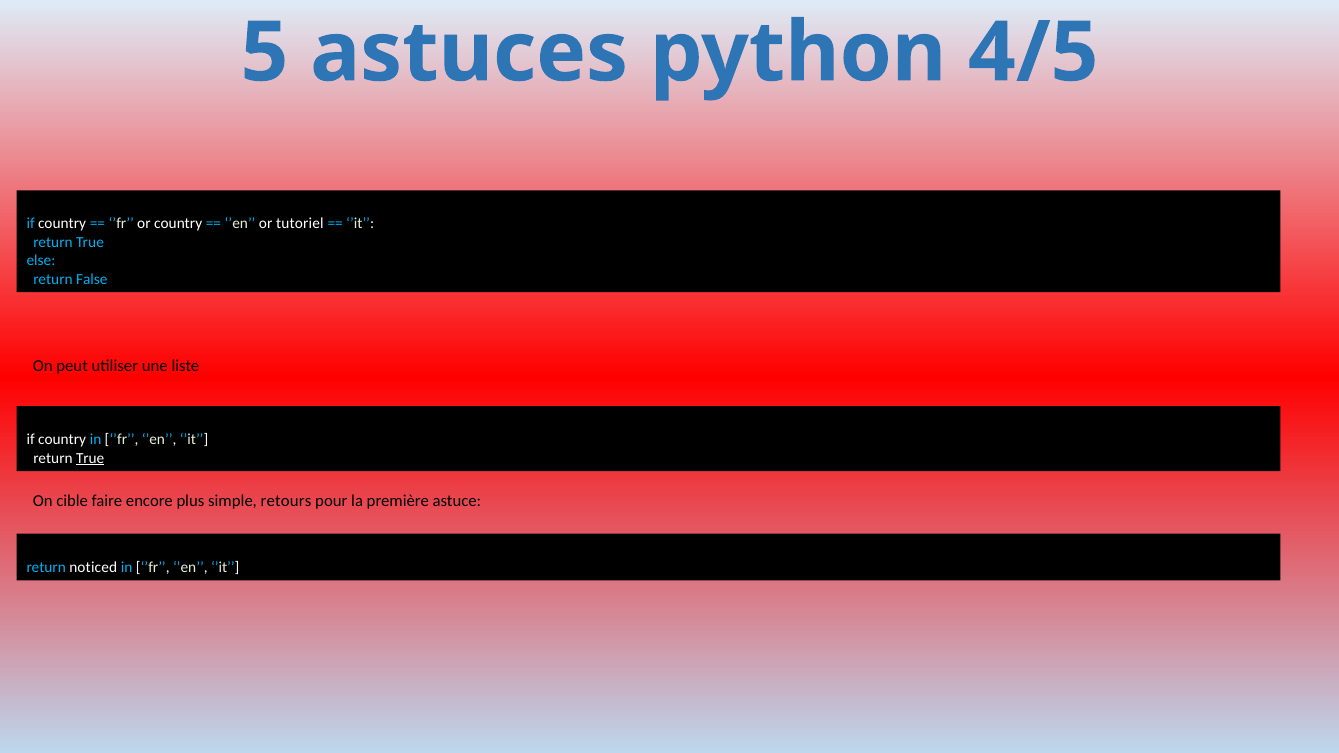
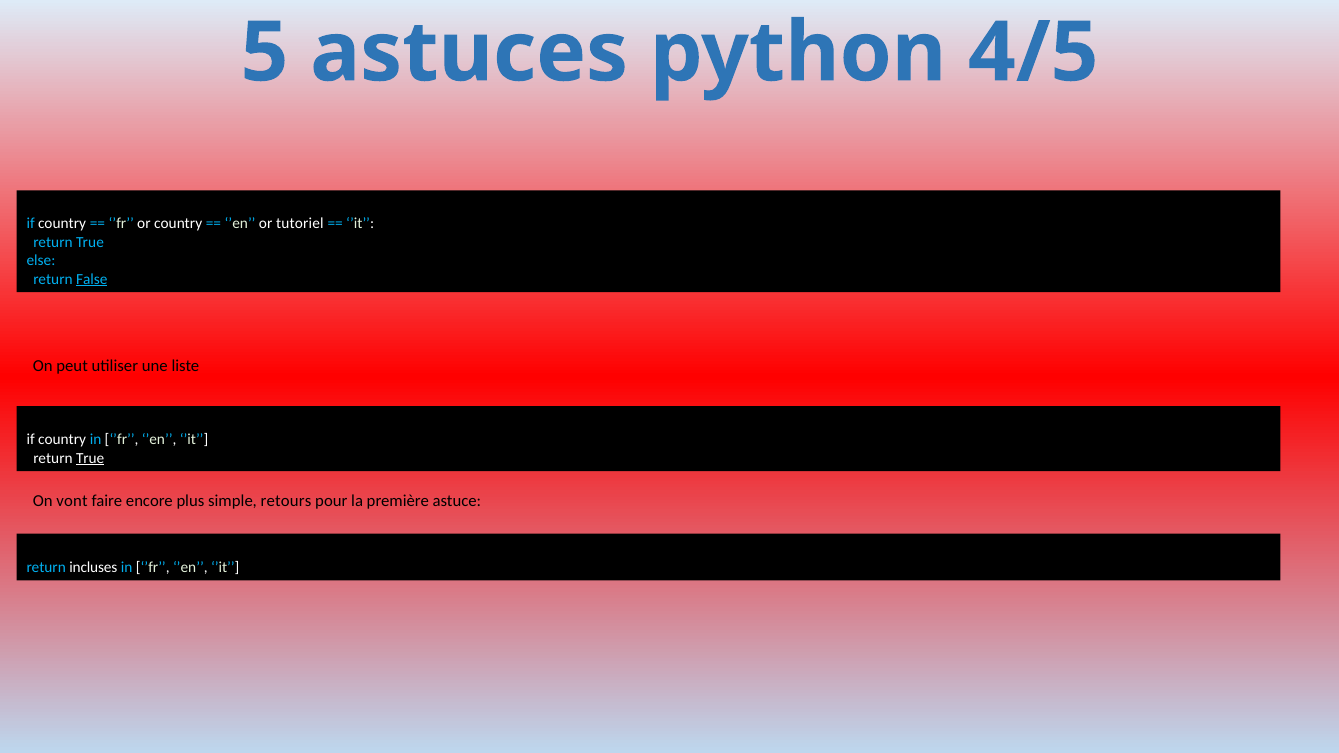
False underline: none -> present
cible: cible -> vont
noticed: noticed -> incluses
